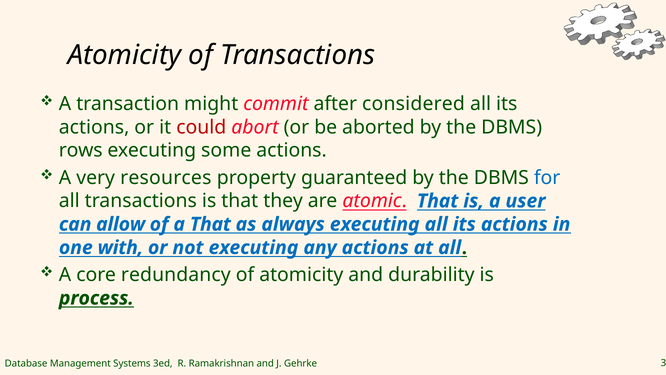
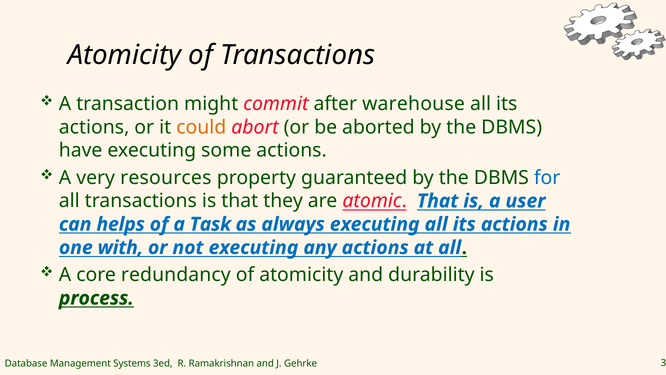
considered: considered -> warehouse
could colour: red -> orange
rows: rows -> have
allow: allow -> helps
a That: That -> Task
